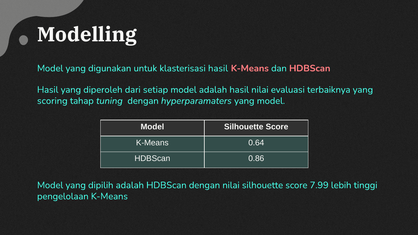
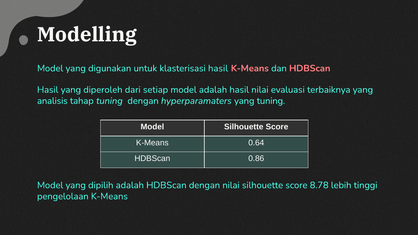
scoring: scoring -> analisis
yang model: model -> tuning
7.99: 7.99 -> 8.78
